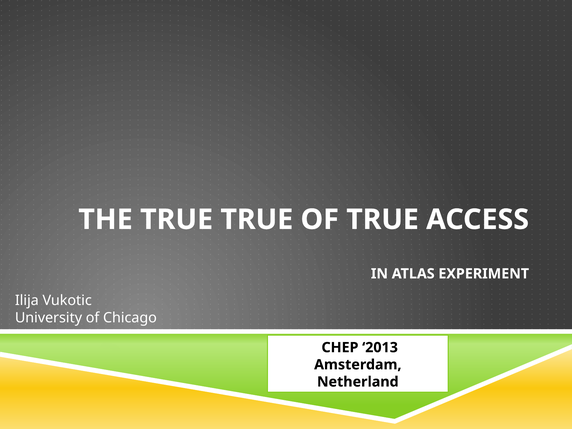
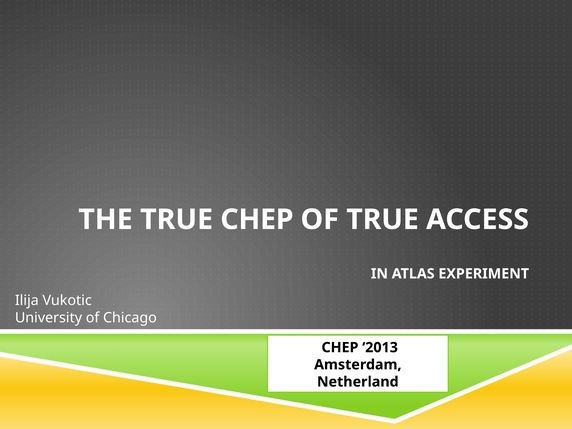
TRUE TRUE: TRUE -> CHEP
